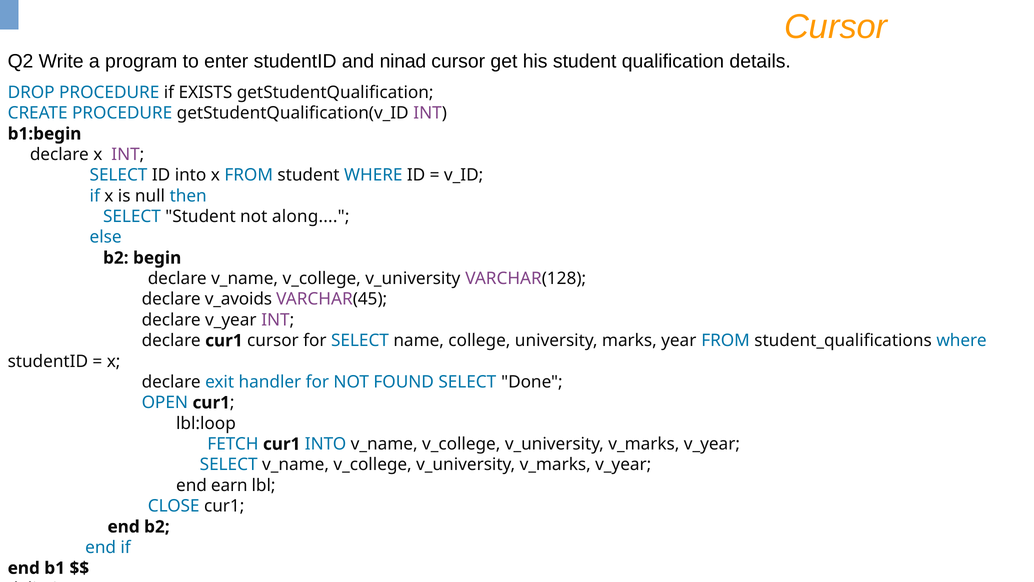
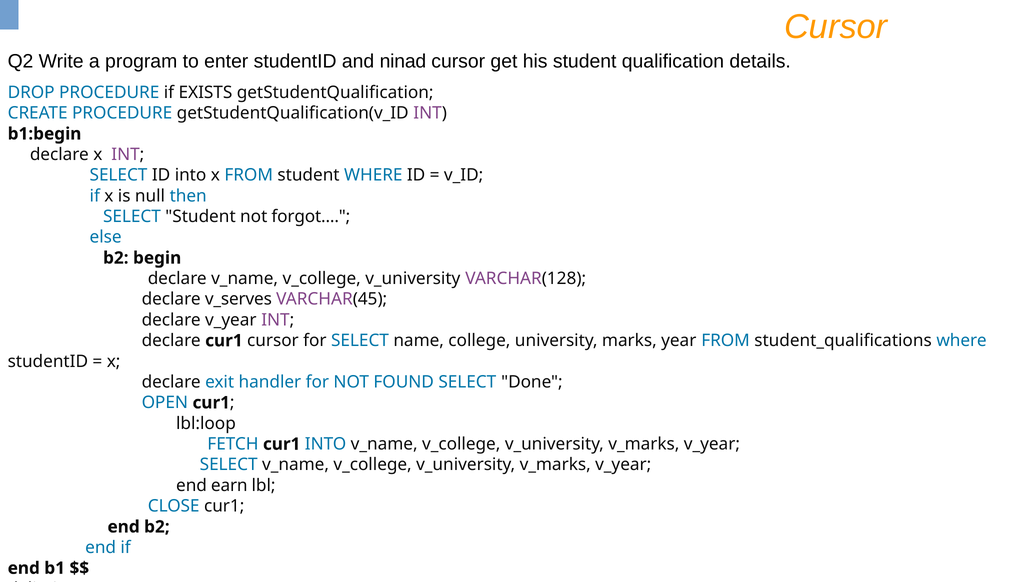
along: along -> forgot
v_avoids: v_avoids -> v_serves
